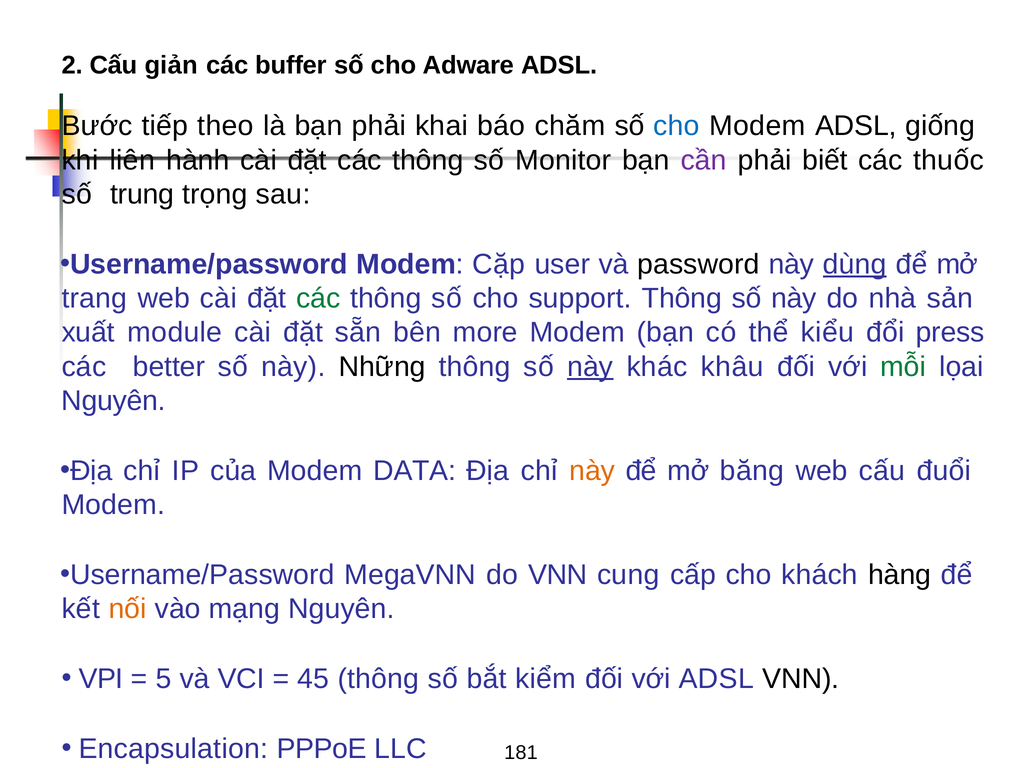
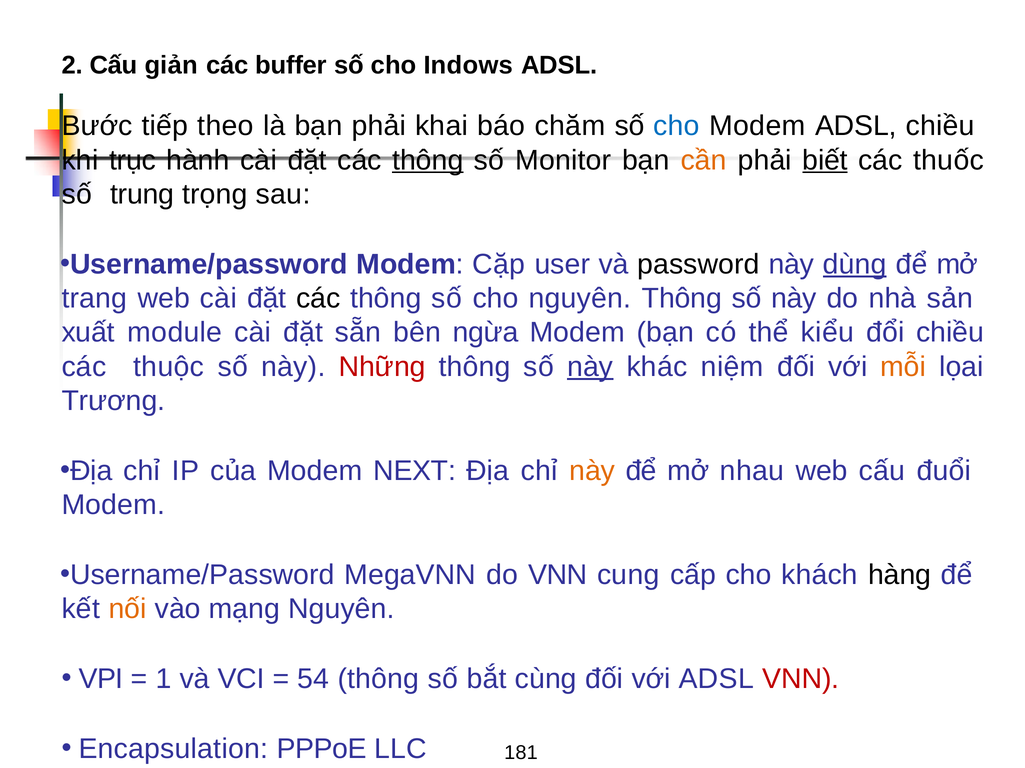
Adware: Adware -> Indows
ADSL giống: giống -> chiều
liên: liên -> trục
thông at (428, 160) underline: none -> present
cần colour: purple -> orange
biết underline: none -> present
các at (318, 299) colour: green -> black
cho support: support -> nguyên
more: more -> ngừa
đổi press: press -> chiều
better: better -> thuộc
Những colour: black -> red
khâu: khâu -> niệm
mỗi colour: green -> orange
Nguyên at (113, 401): Nguyên -> Trương
DATA: DATA -> NEXT
băng: băng -> nhau
5: 5 -> 1
45: 45 -> 54
kiểm: kiểm -> cùng
VNN at (801, 680) colour: black -> red
